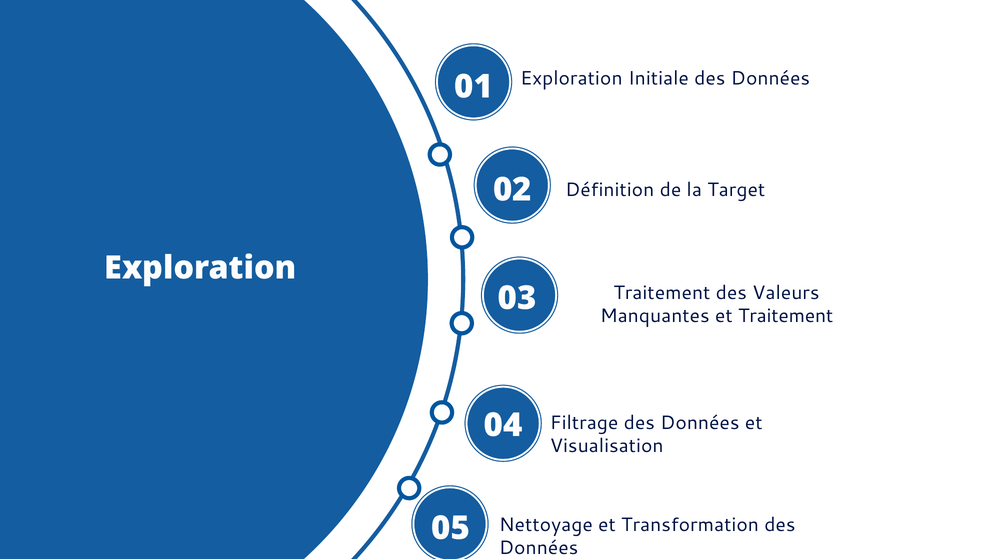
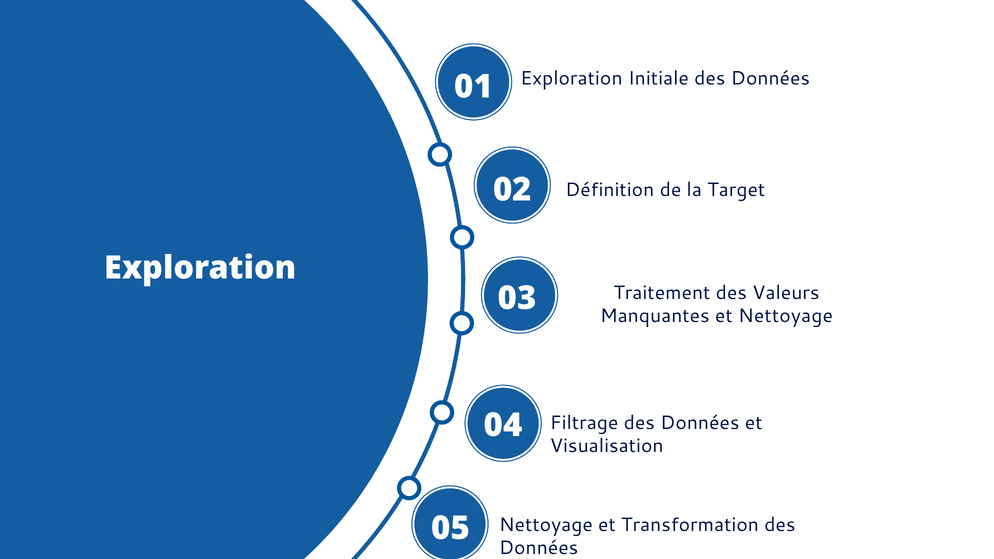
et Traitement: Traitement -> Nettoyage
